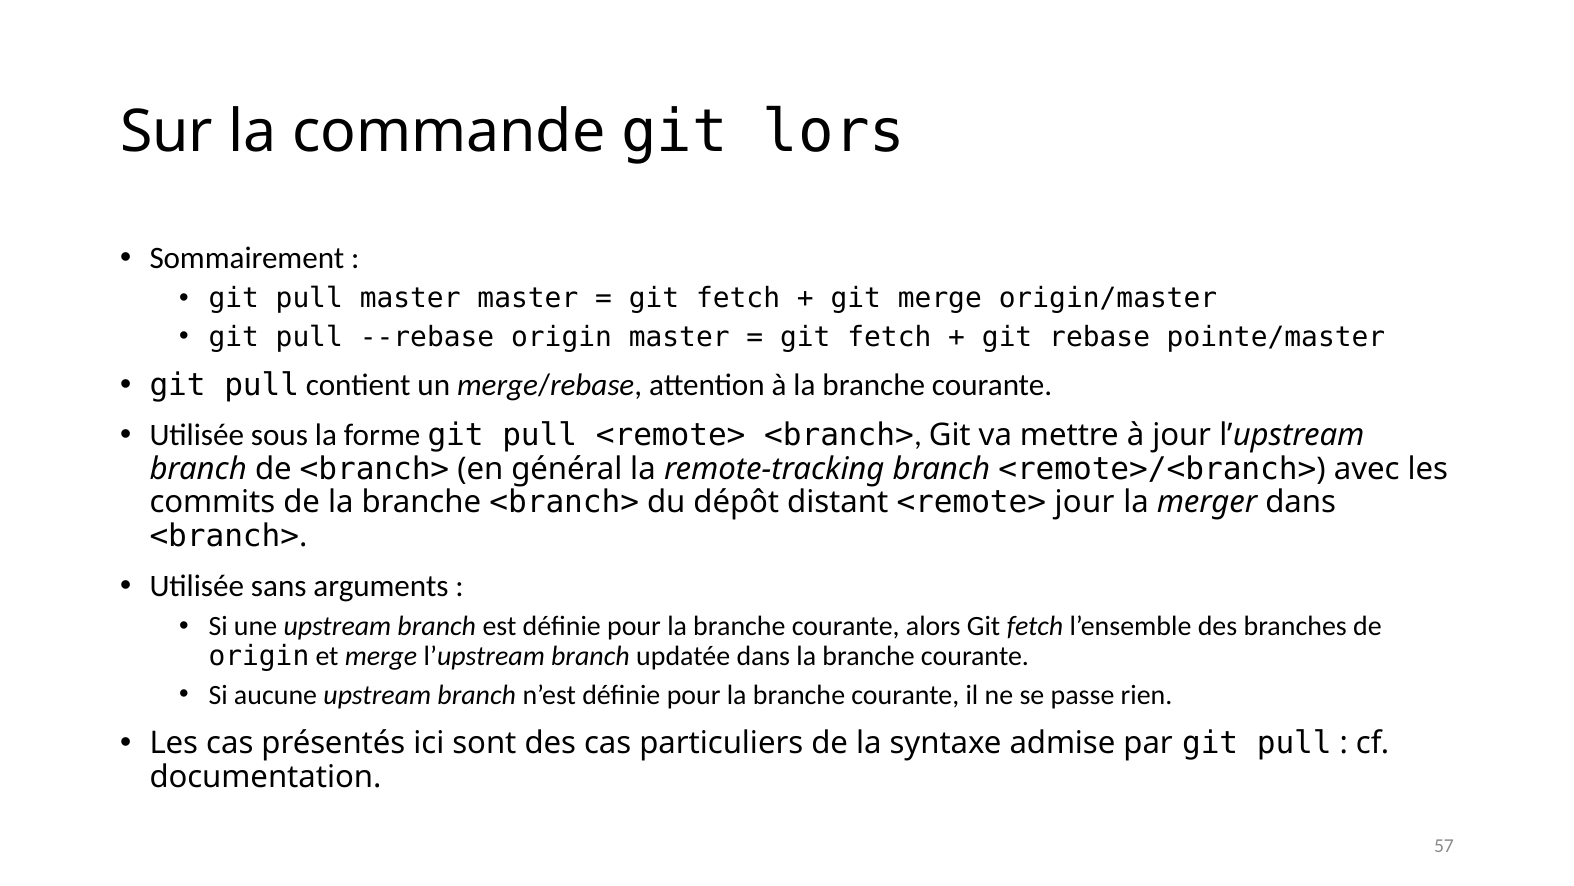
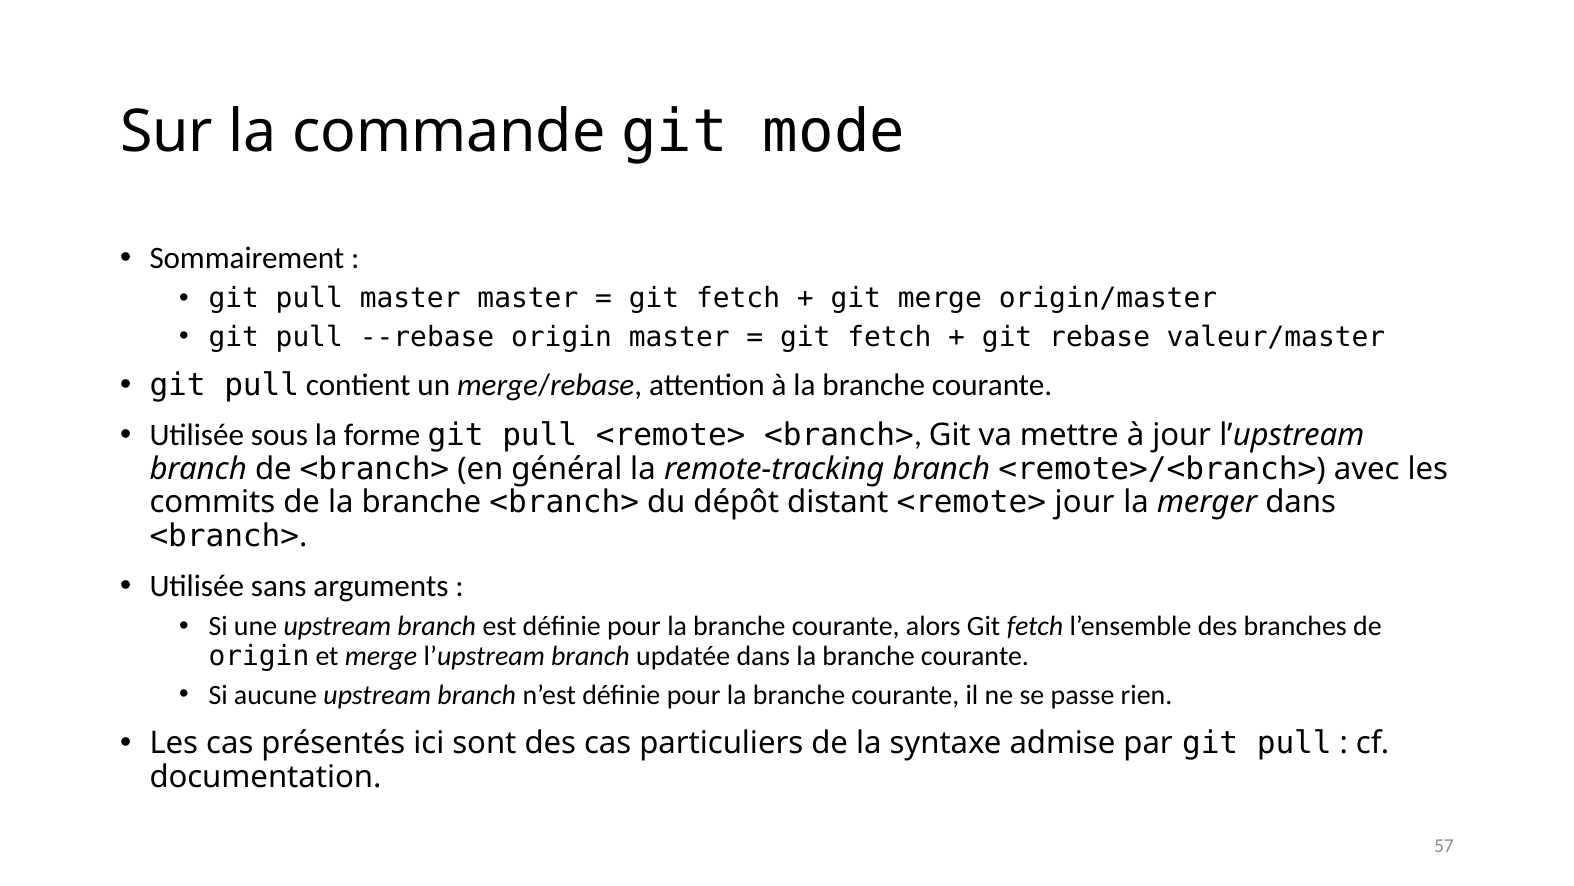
lors: lors -> mode
pointe/master: pointe/master -> valeur/master
